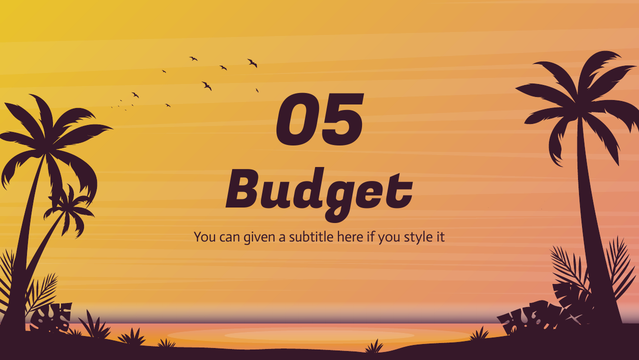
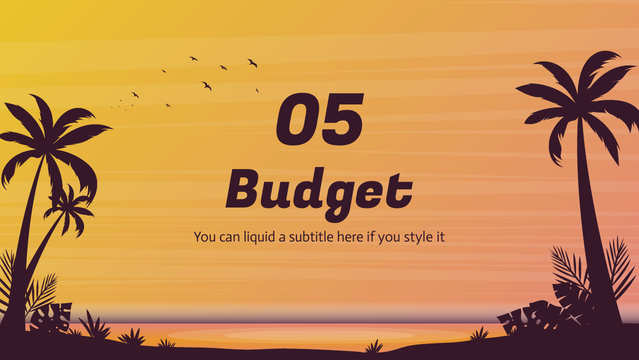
given: given -> liquid
